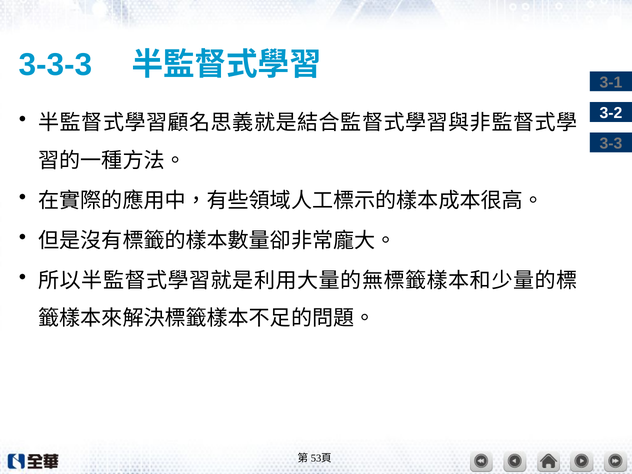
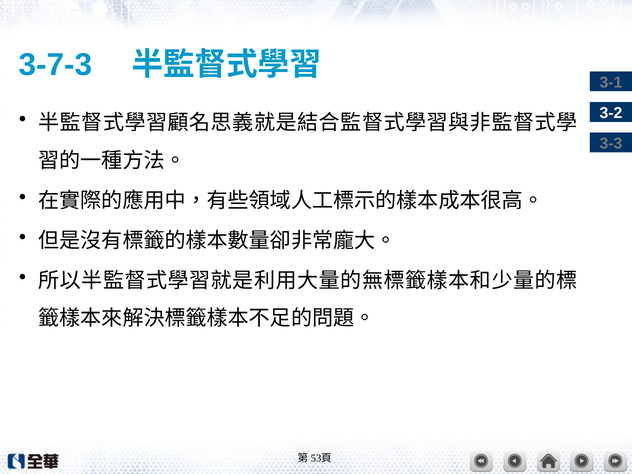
3-3-3: 3-3-3 -> 3-7-3
